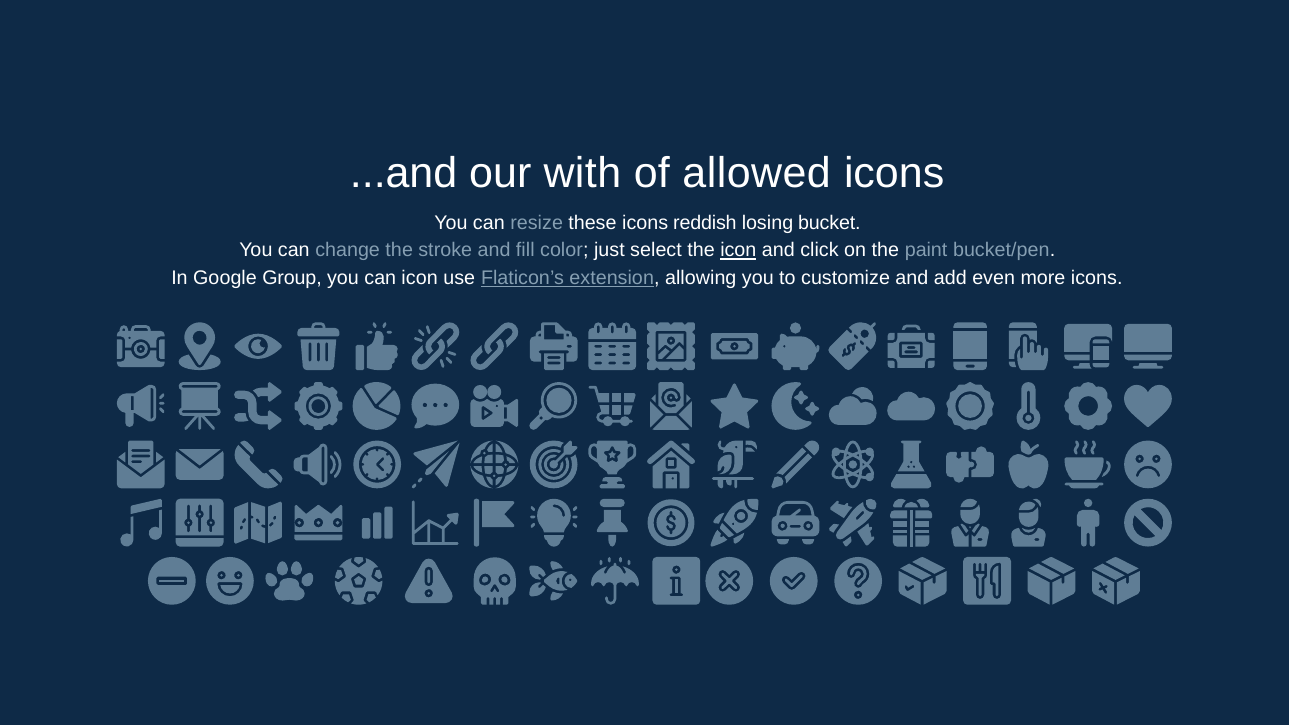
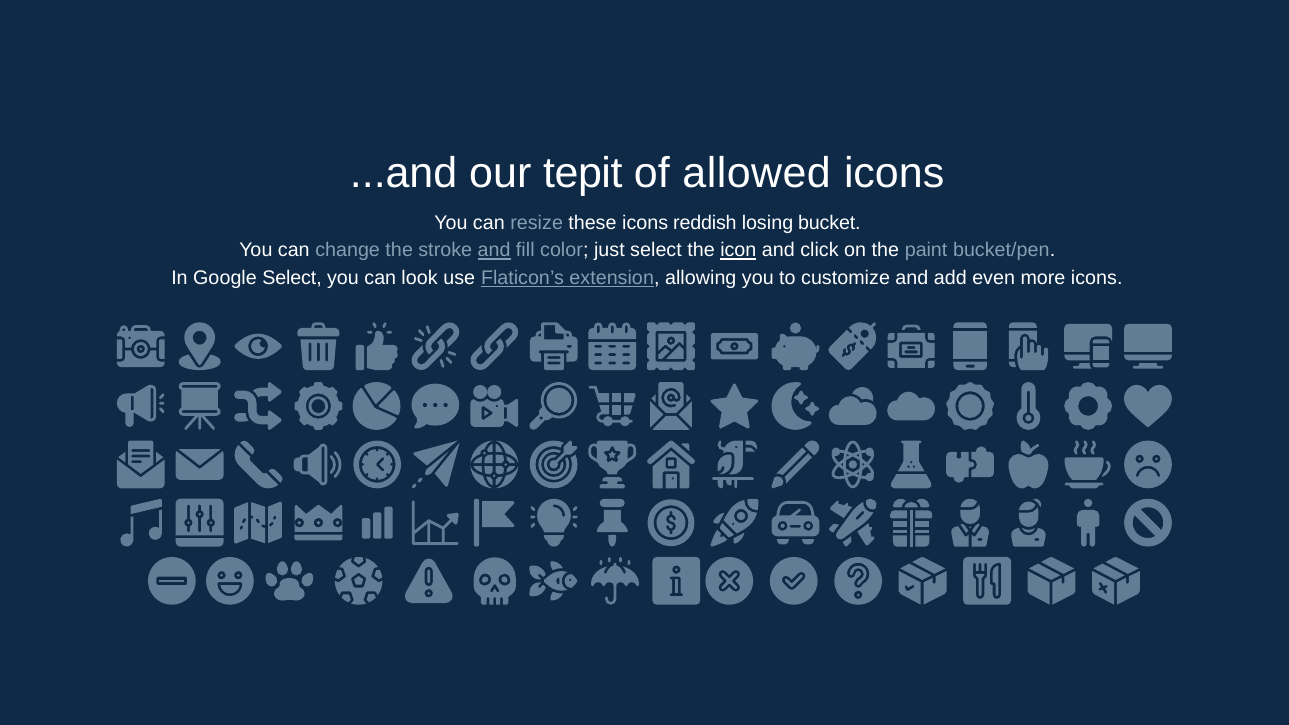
with: with -> tepit
and at (494, 250) underline: none -> present
Google Group: Group -> Select
can icon: icon -> look
